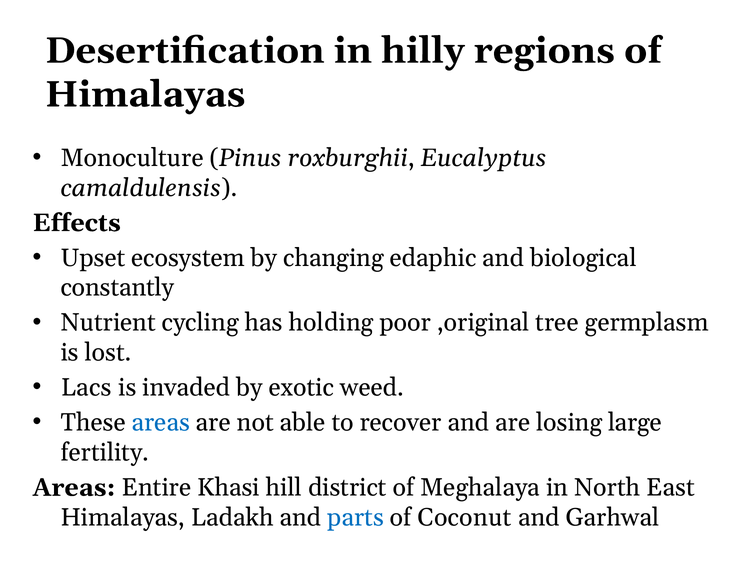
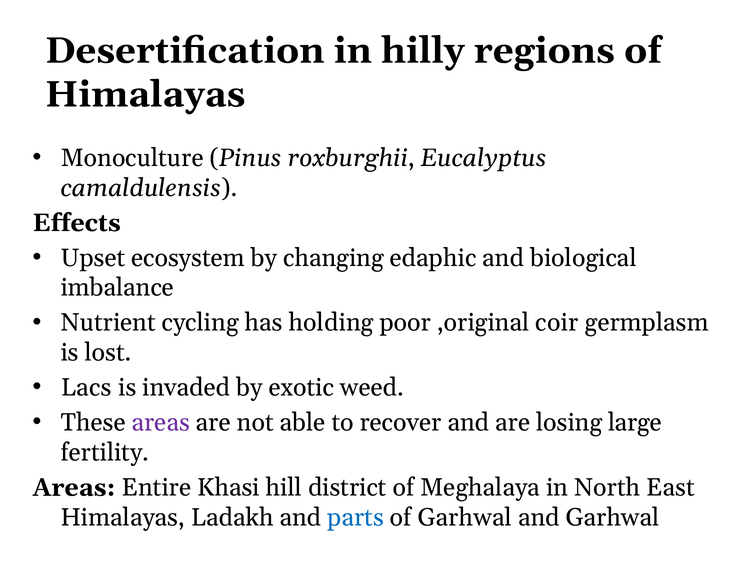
constantly: constantly -> imbalance
tree: tree -> coir
areas at (161, 423) colour: blue -> purple
of Coconut: Coconut -> Garhwal
